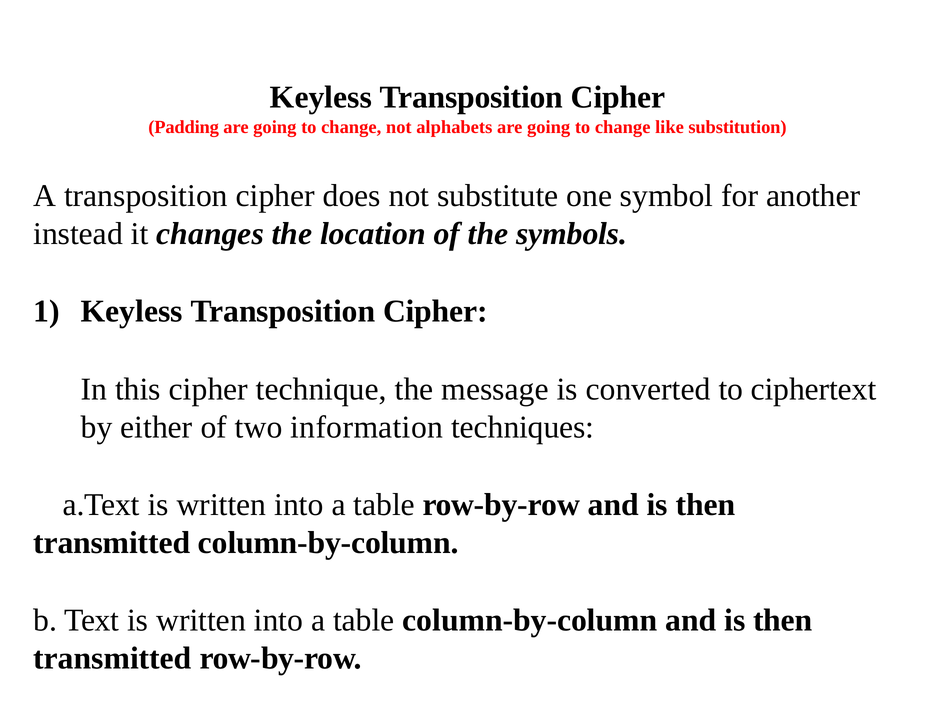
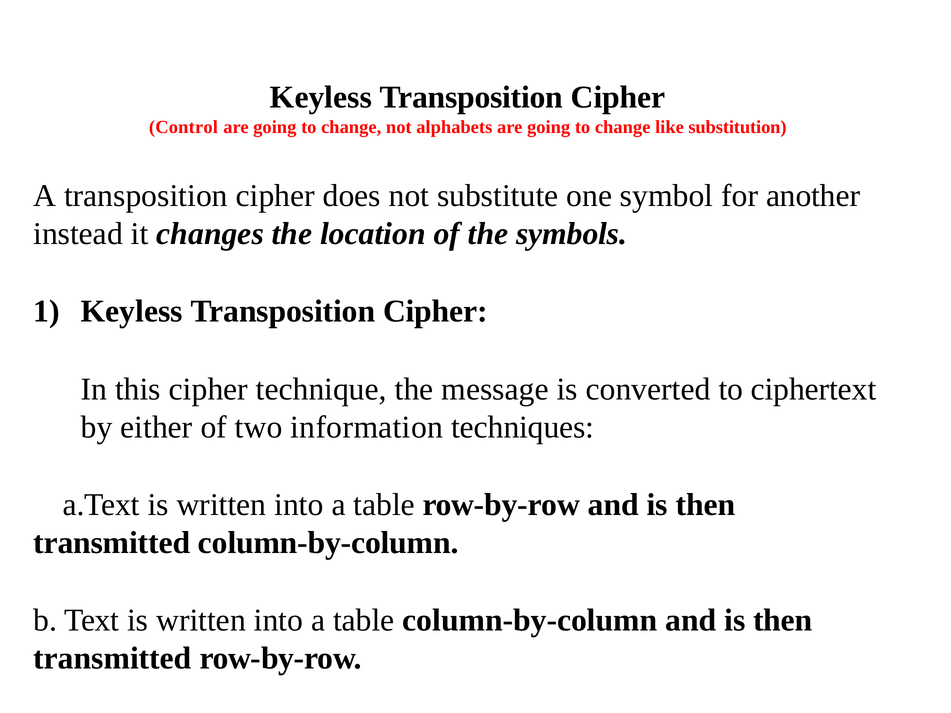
Padding: Padding -> Control
